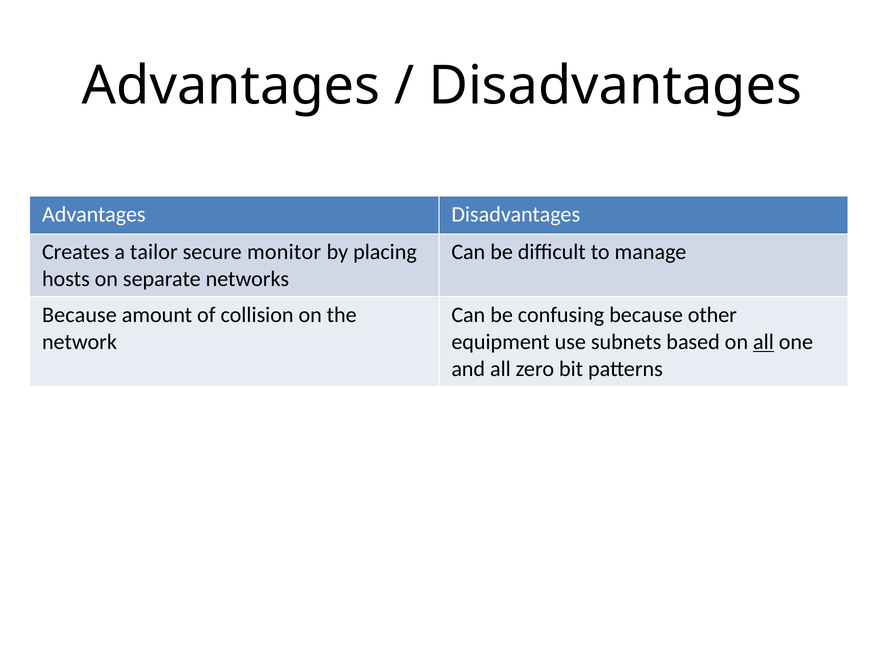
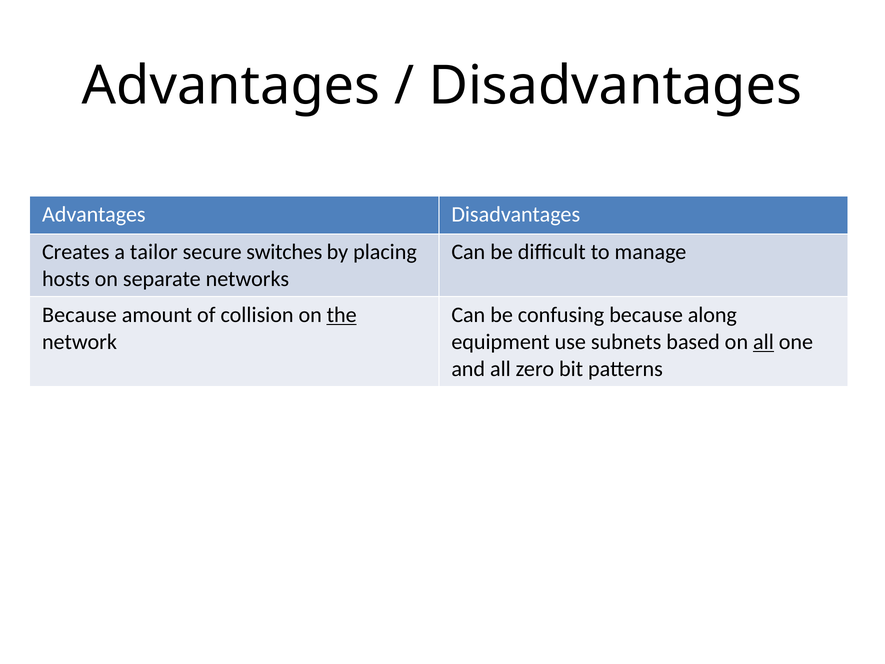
monitor: monitor -> switches
the underline: none -> present
other: other -> along
